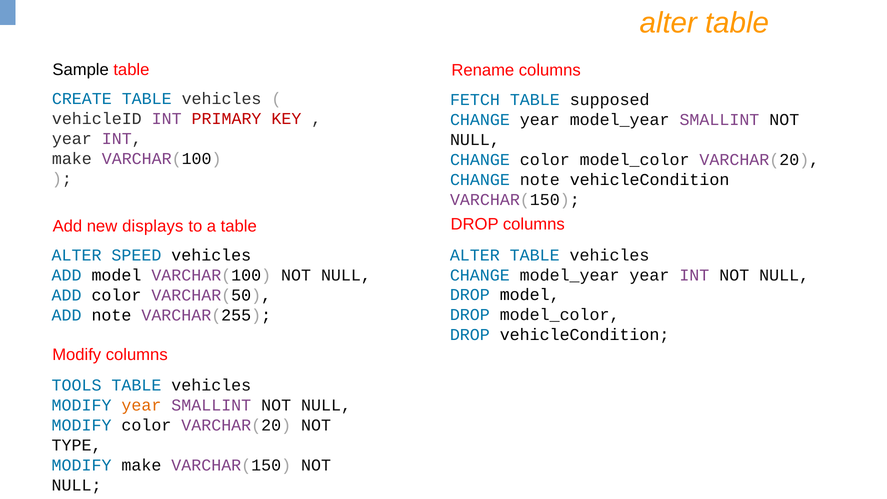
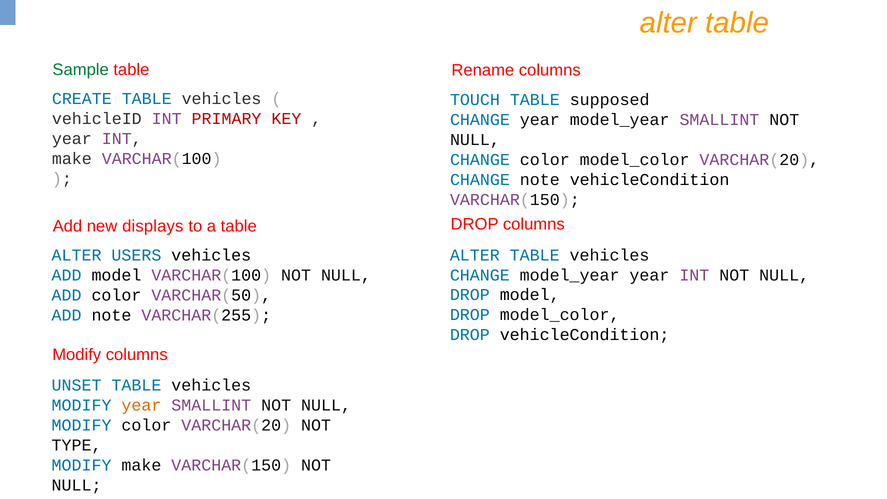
Sample colour: black -> green
FETCH: FETCH -> TOUCH
SPEED: SPEED -> USERS
TOOLS: TOOLS -> UNSET
